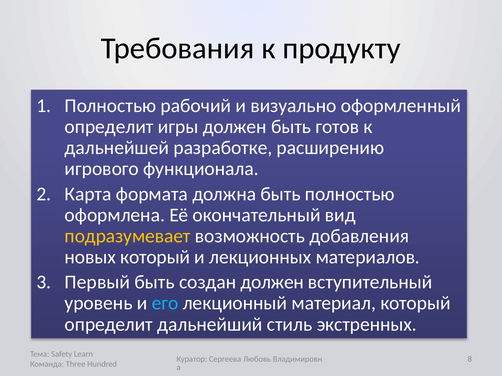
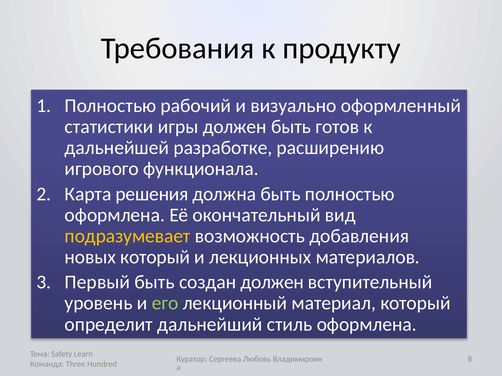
определит at (109, 127): определит -> статистики
формата: формата -> решения
его colour: light blue -> light green
стиль экстренных: экстренных -> оформлена
